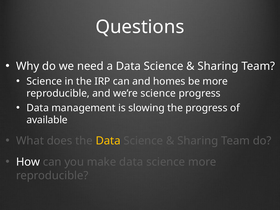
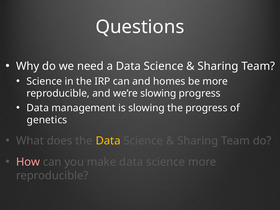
we’re science: science -> slowing
available: available -> genetics
How colour: white -> pink
